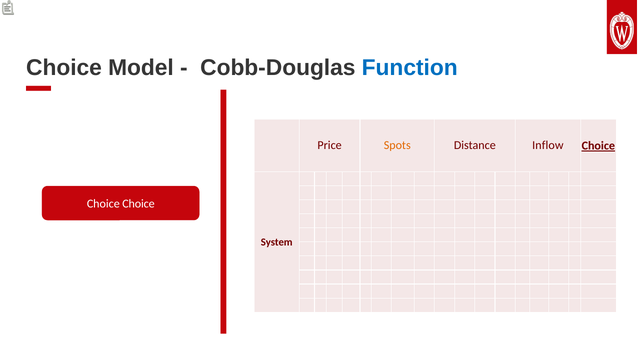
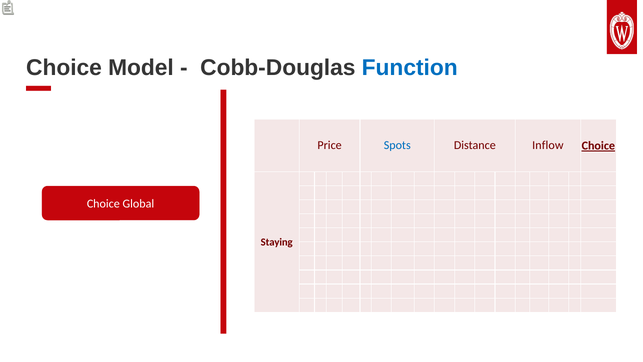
Spots colour: orange -> blue
Choice Choice: Choice -> Global
System: System -> Staying
